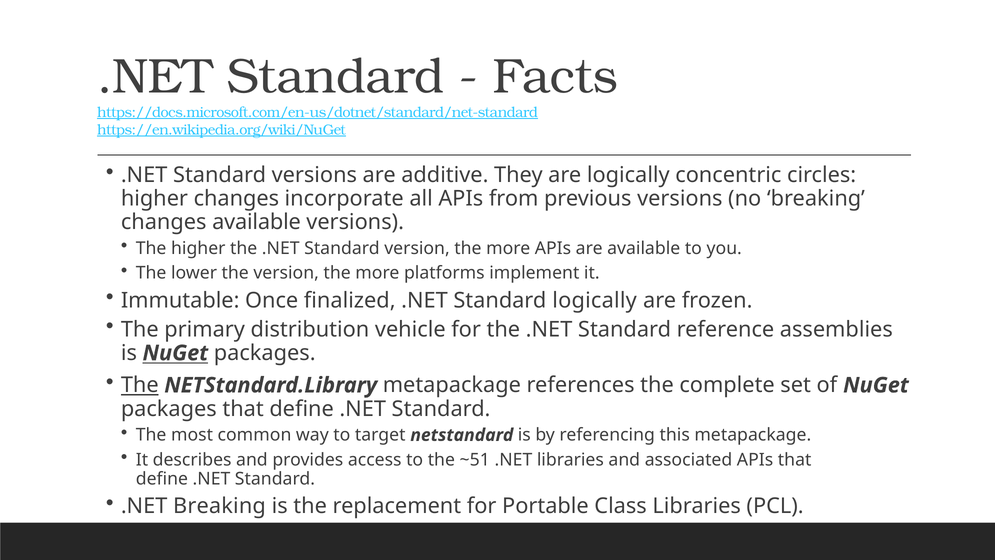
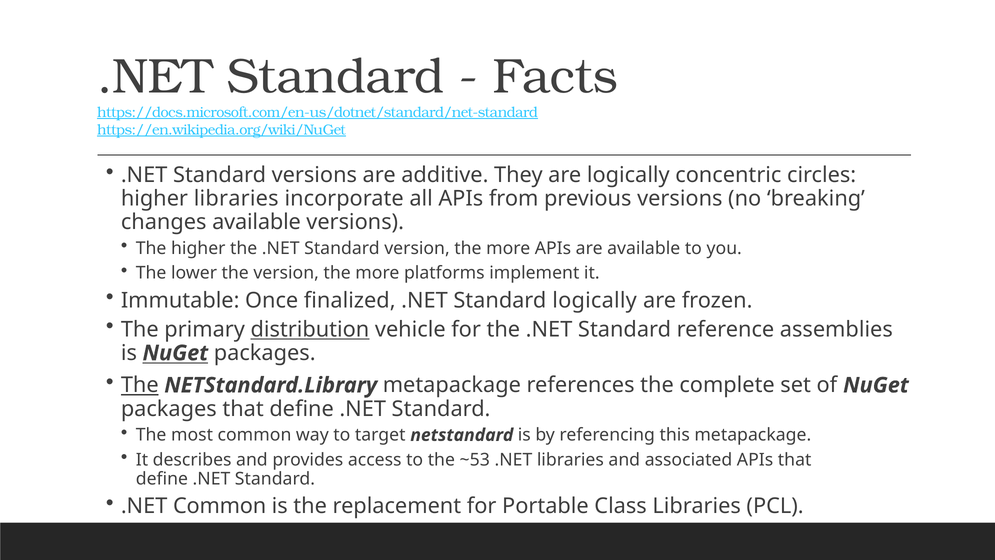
higher changes: changes -> libraries
distribution underline: none -> present
~51: ~51 -> ~53
.NET Breaking: Breaking -> Common
